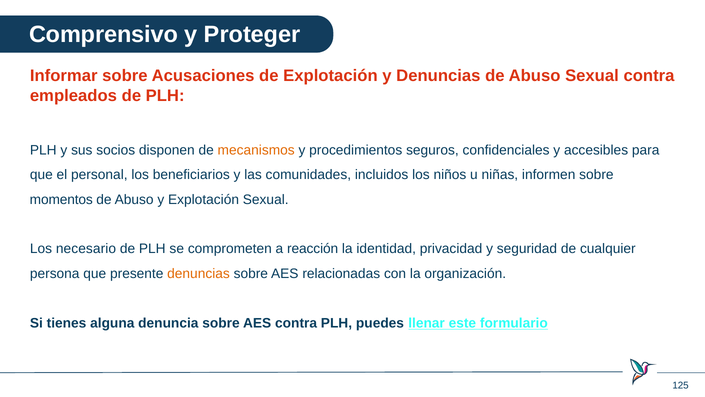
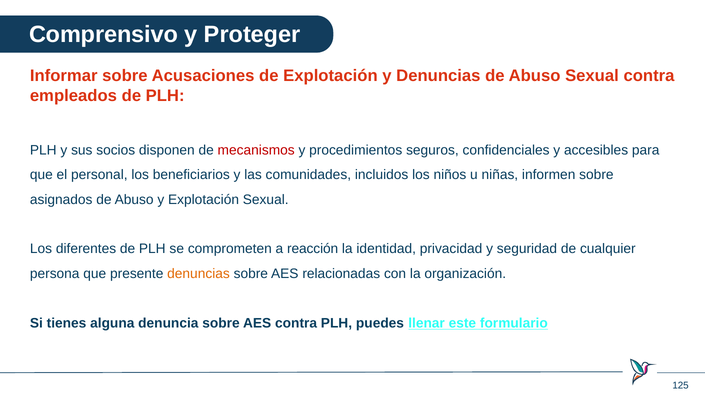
mecanismos colour: orange -> red
momentos: momentos -> asignados
necesario: necesario -> diferentes
